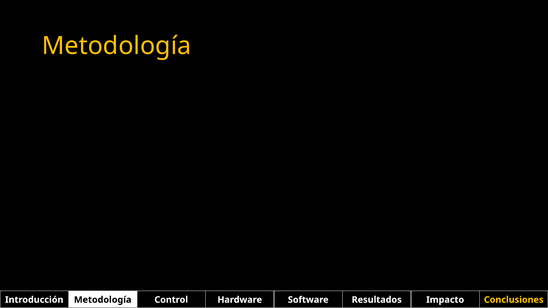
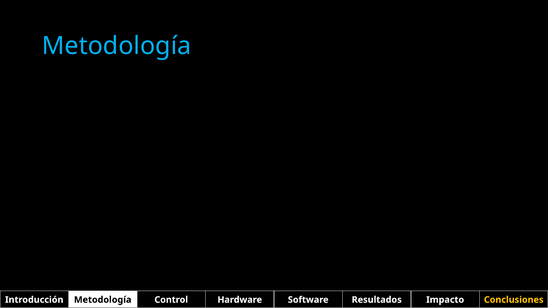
Metodología at (117, 46) colour: yellow -> light blue
